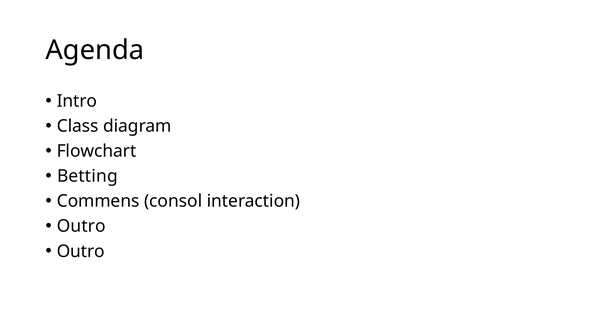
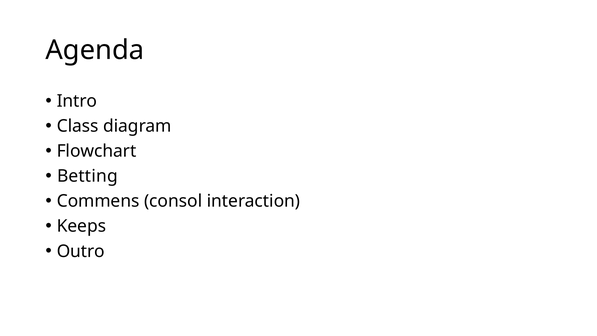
Outro at (81, 226): Outro -> Keeps
